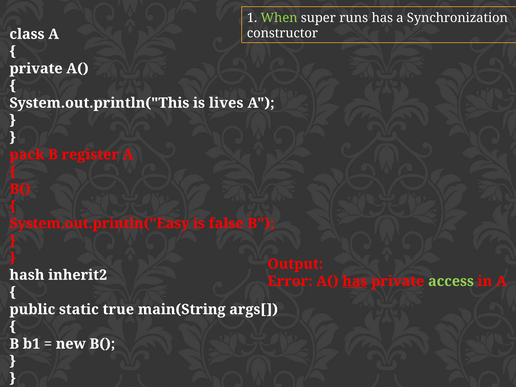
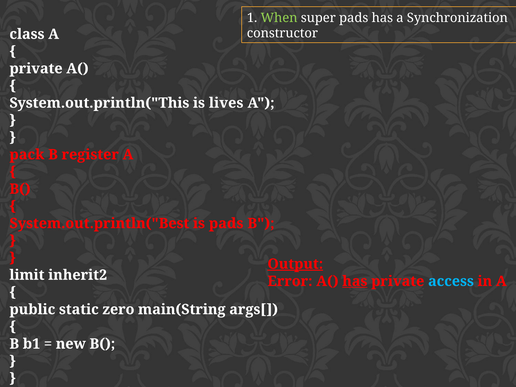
super runs: runs -> pads
System.out.println("Easy: System.out.println("Easy -> System.out.println("Best
is false: false -> pads
Output underline: none -> present
hash: hash -> limit
access colour: light green -> light blue
true: true -> zero
